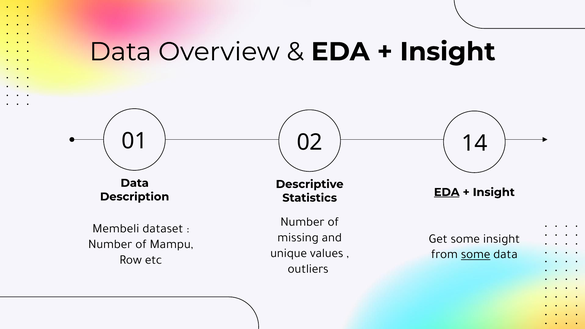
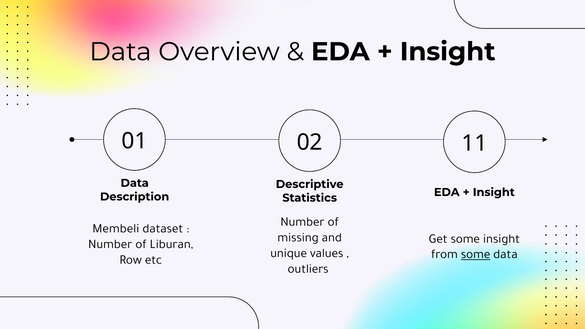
14: 14 -> 11
EDA at (447, 192) underline: present -> none
Mampu: Mampu -> Liburan
